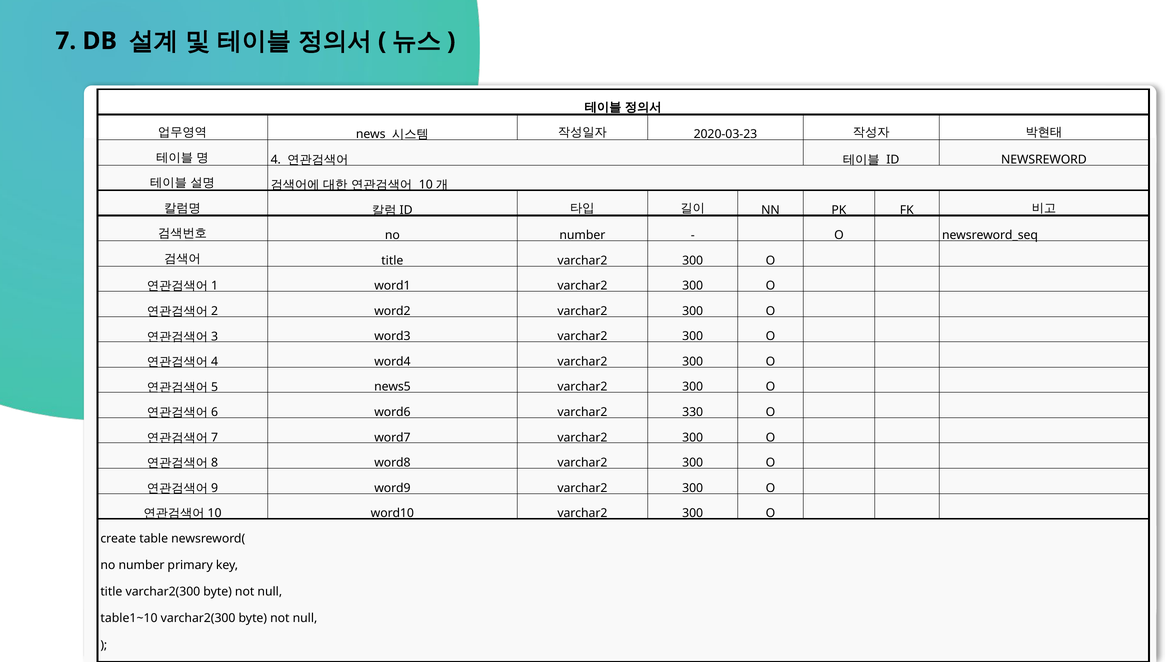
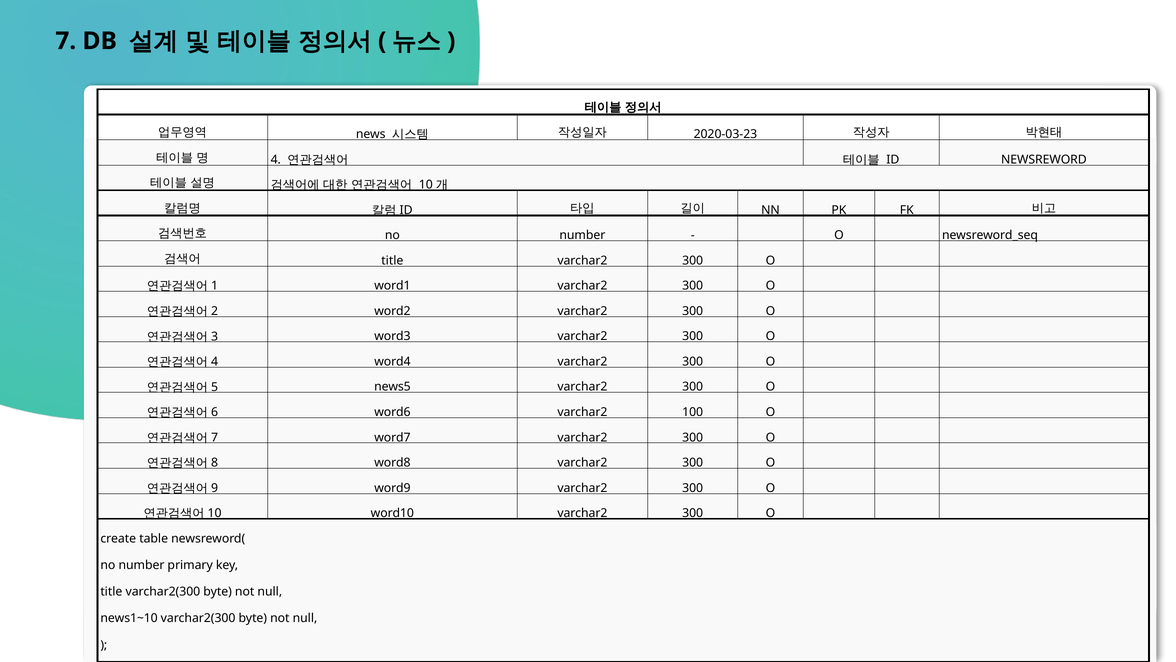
330: 330 -> 100
table1~10: table1~10 -> news1~10
